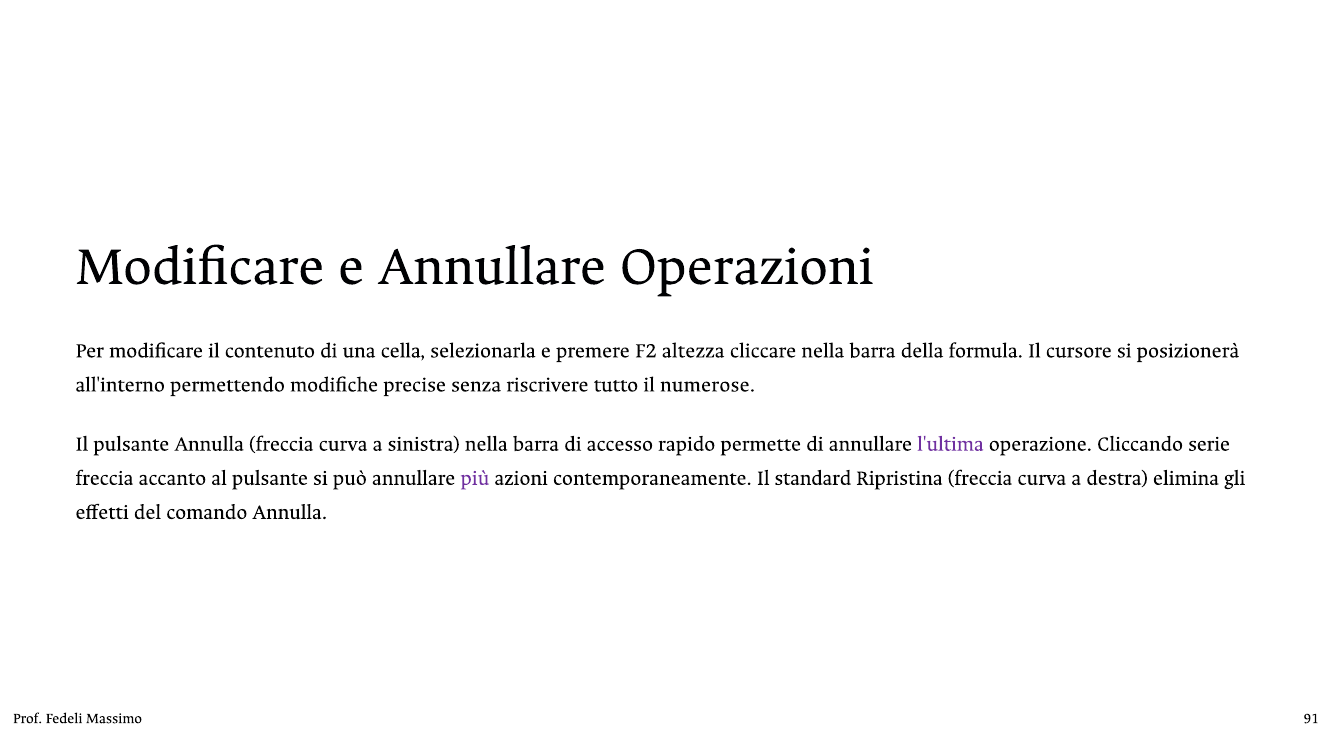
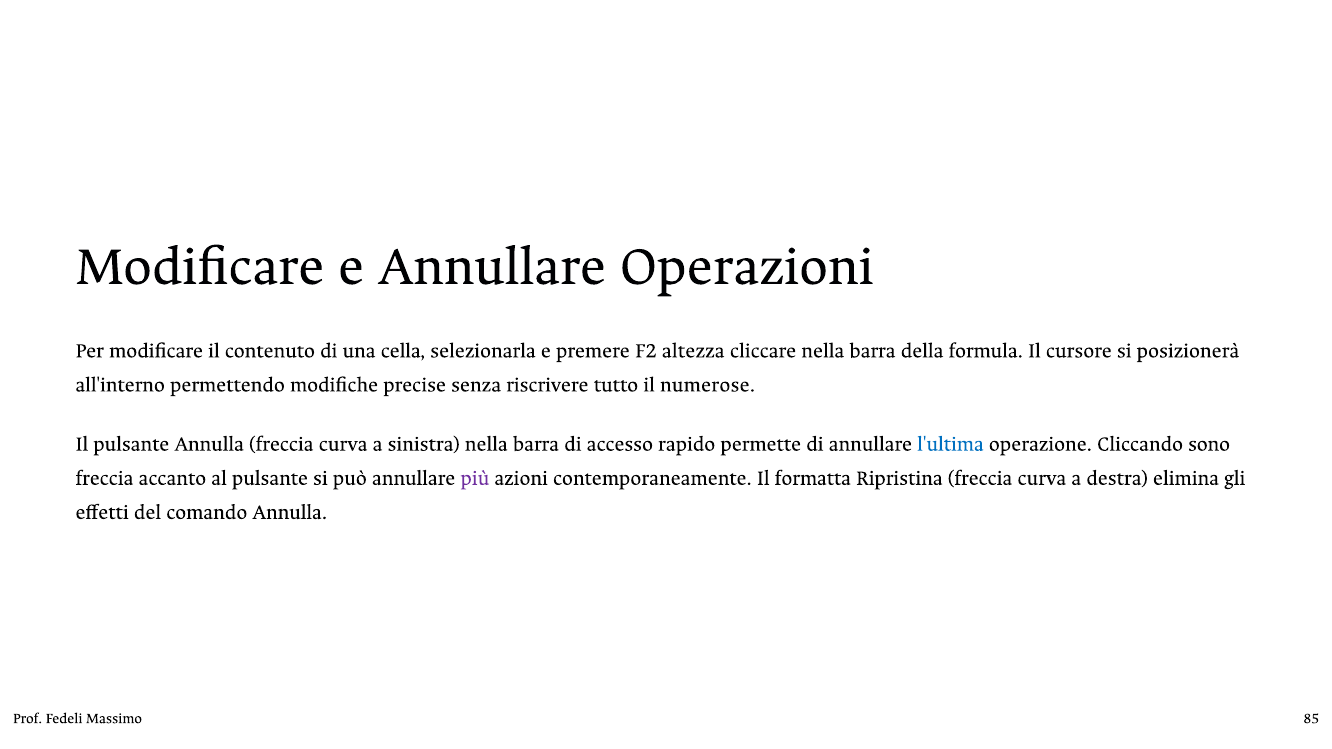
l'ultima colour: purple -> blue
serie: serie -> sono
standard: standard -> formatta
91: 91 -> 85
